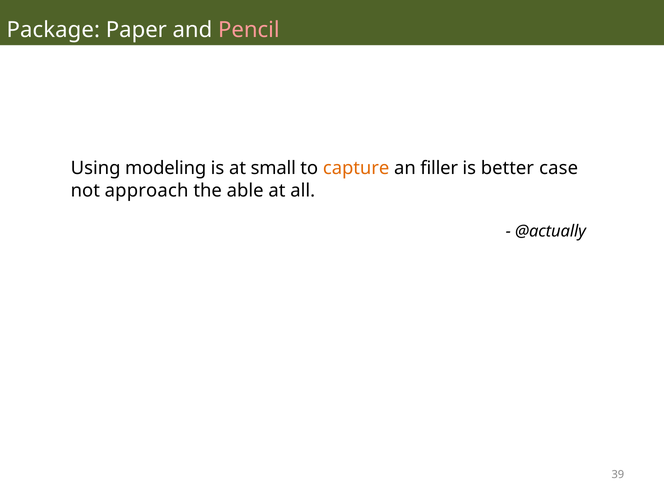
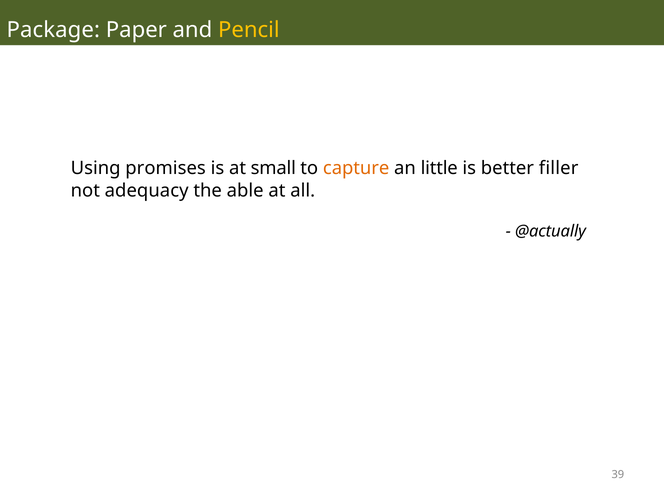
Pencil colour: pink -> yellow
modeling: modeling -> promises
filler: filler -> little
case: case -> filler
approach: approach -> adequacy
